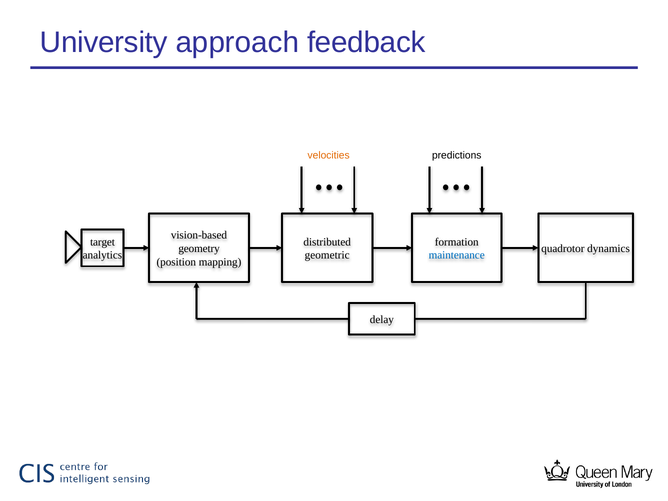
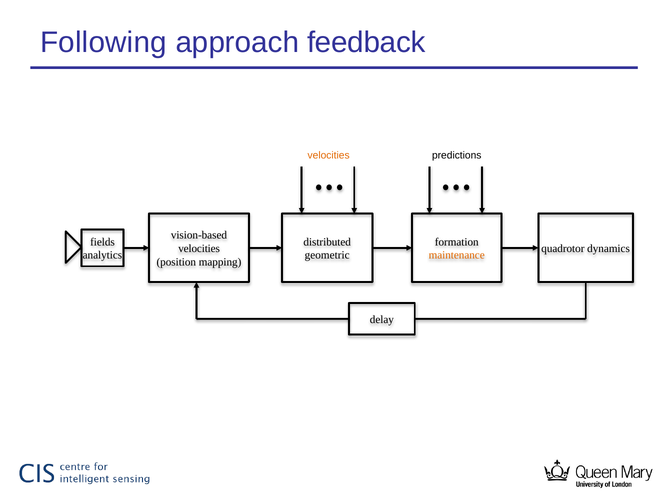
University: University -> Following
target: target -> fields
geometry at (199, 249): geometry -> velocities
maintenance colour: blue -> orange
